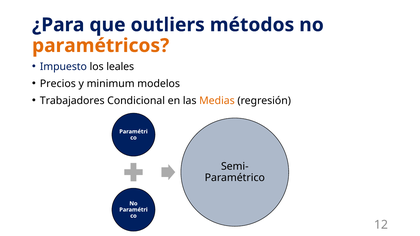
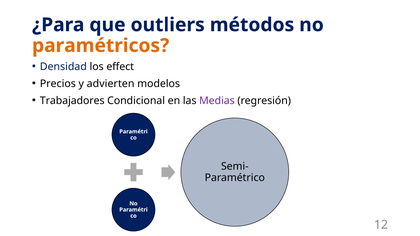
Impuesto: Impuesto -> Densidad
leales: leales -> effect
minimum: minimum -> advierten
Medias colour: orange -> purple
